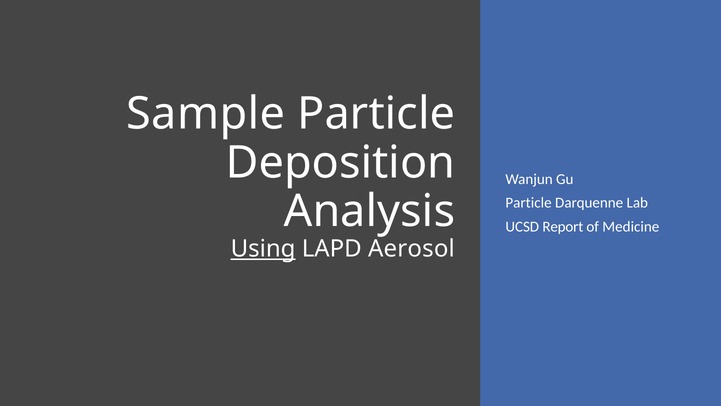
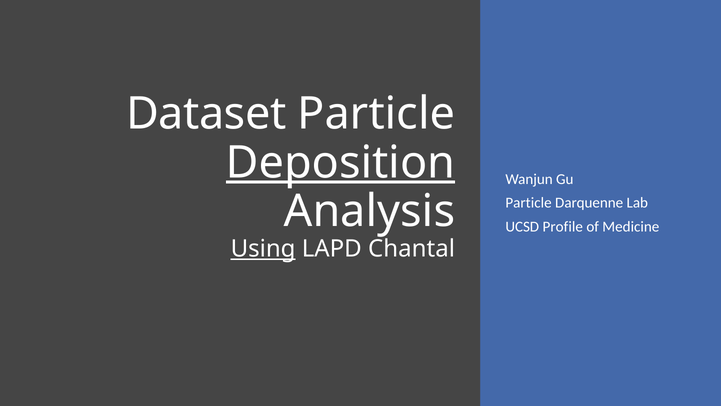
Sample: Sample -> Dataset
Deposition underline: none -> present
Report: Report -> Profile
Aerosol: Aerosol -> Chantal
